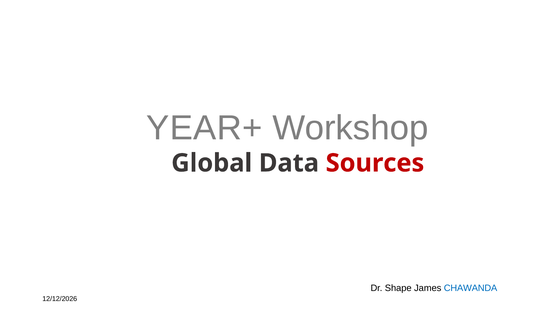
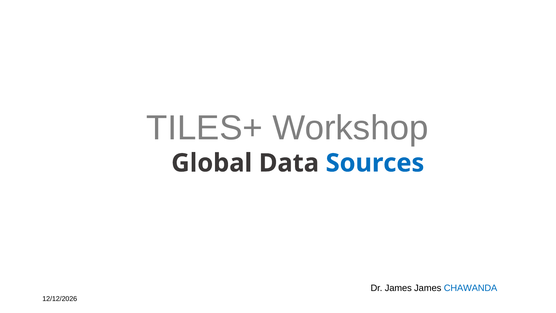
YEAR+: YEAR+ -> TILES+
Sources colour: red -> blue
Dr Shape: Shape -> James
